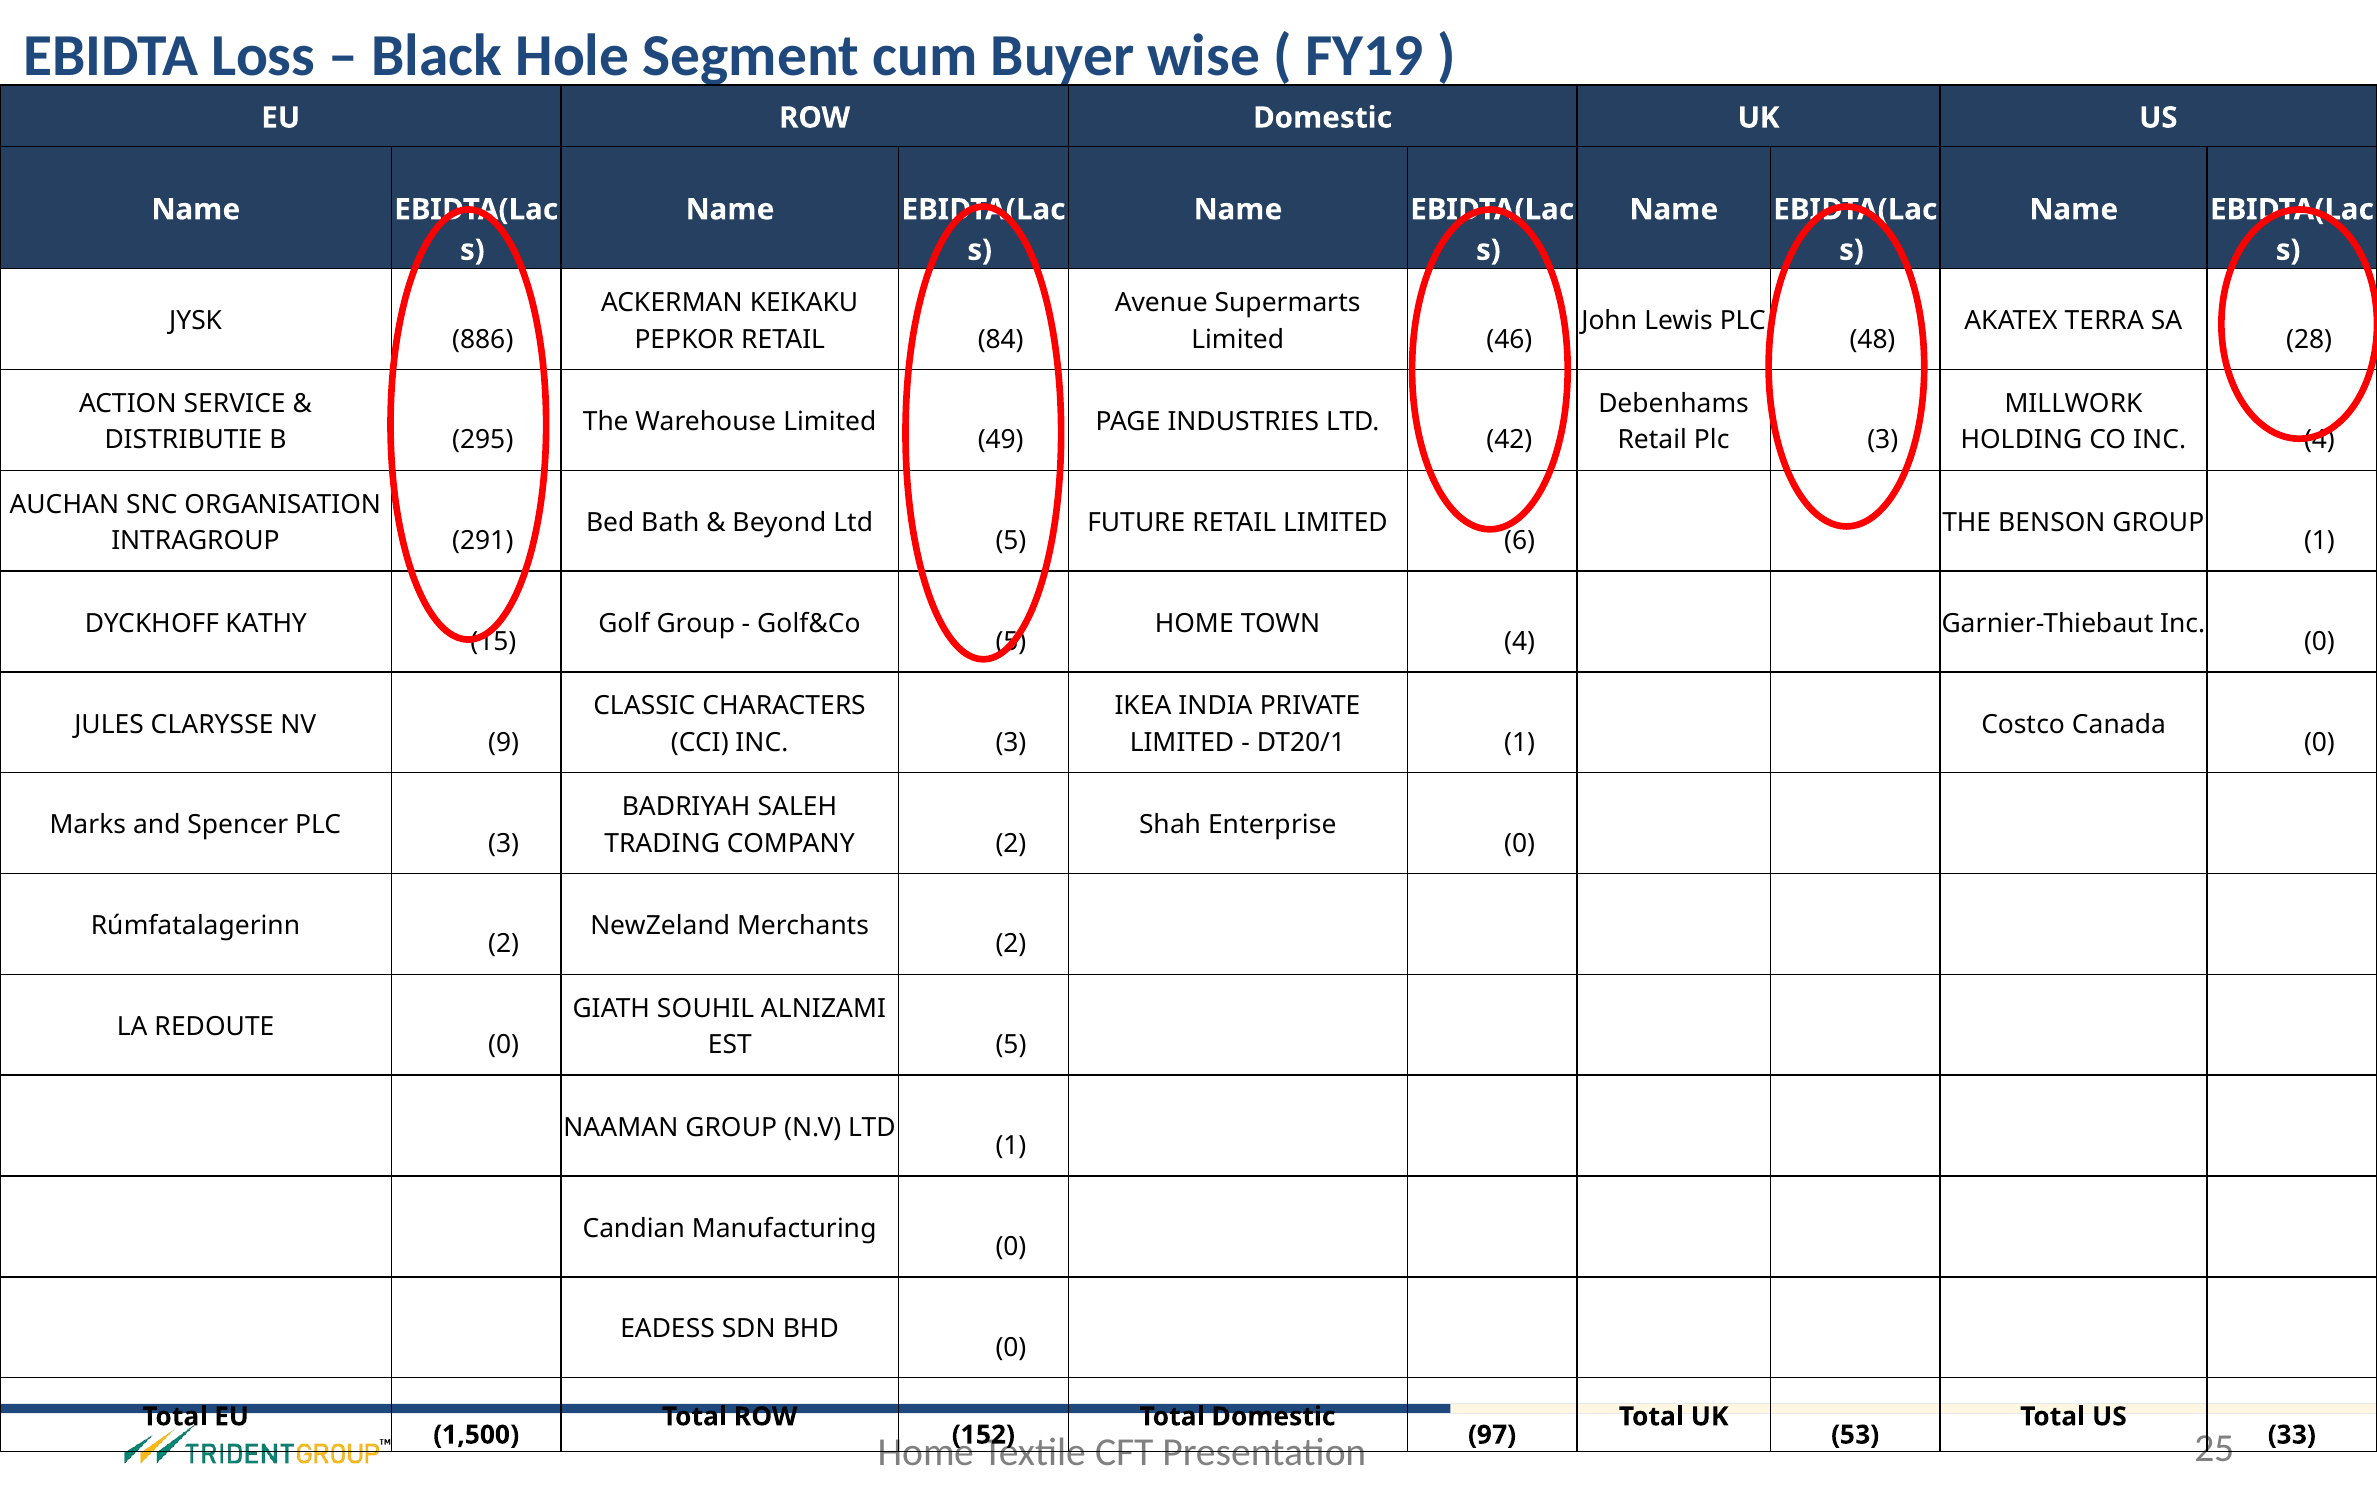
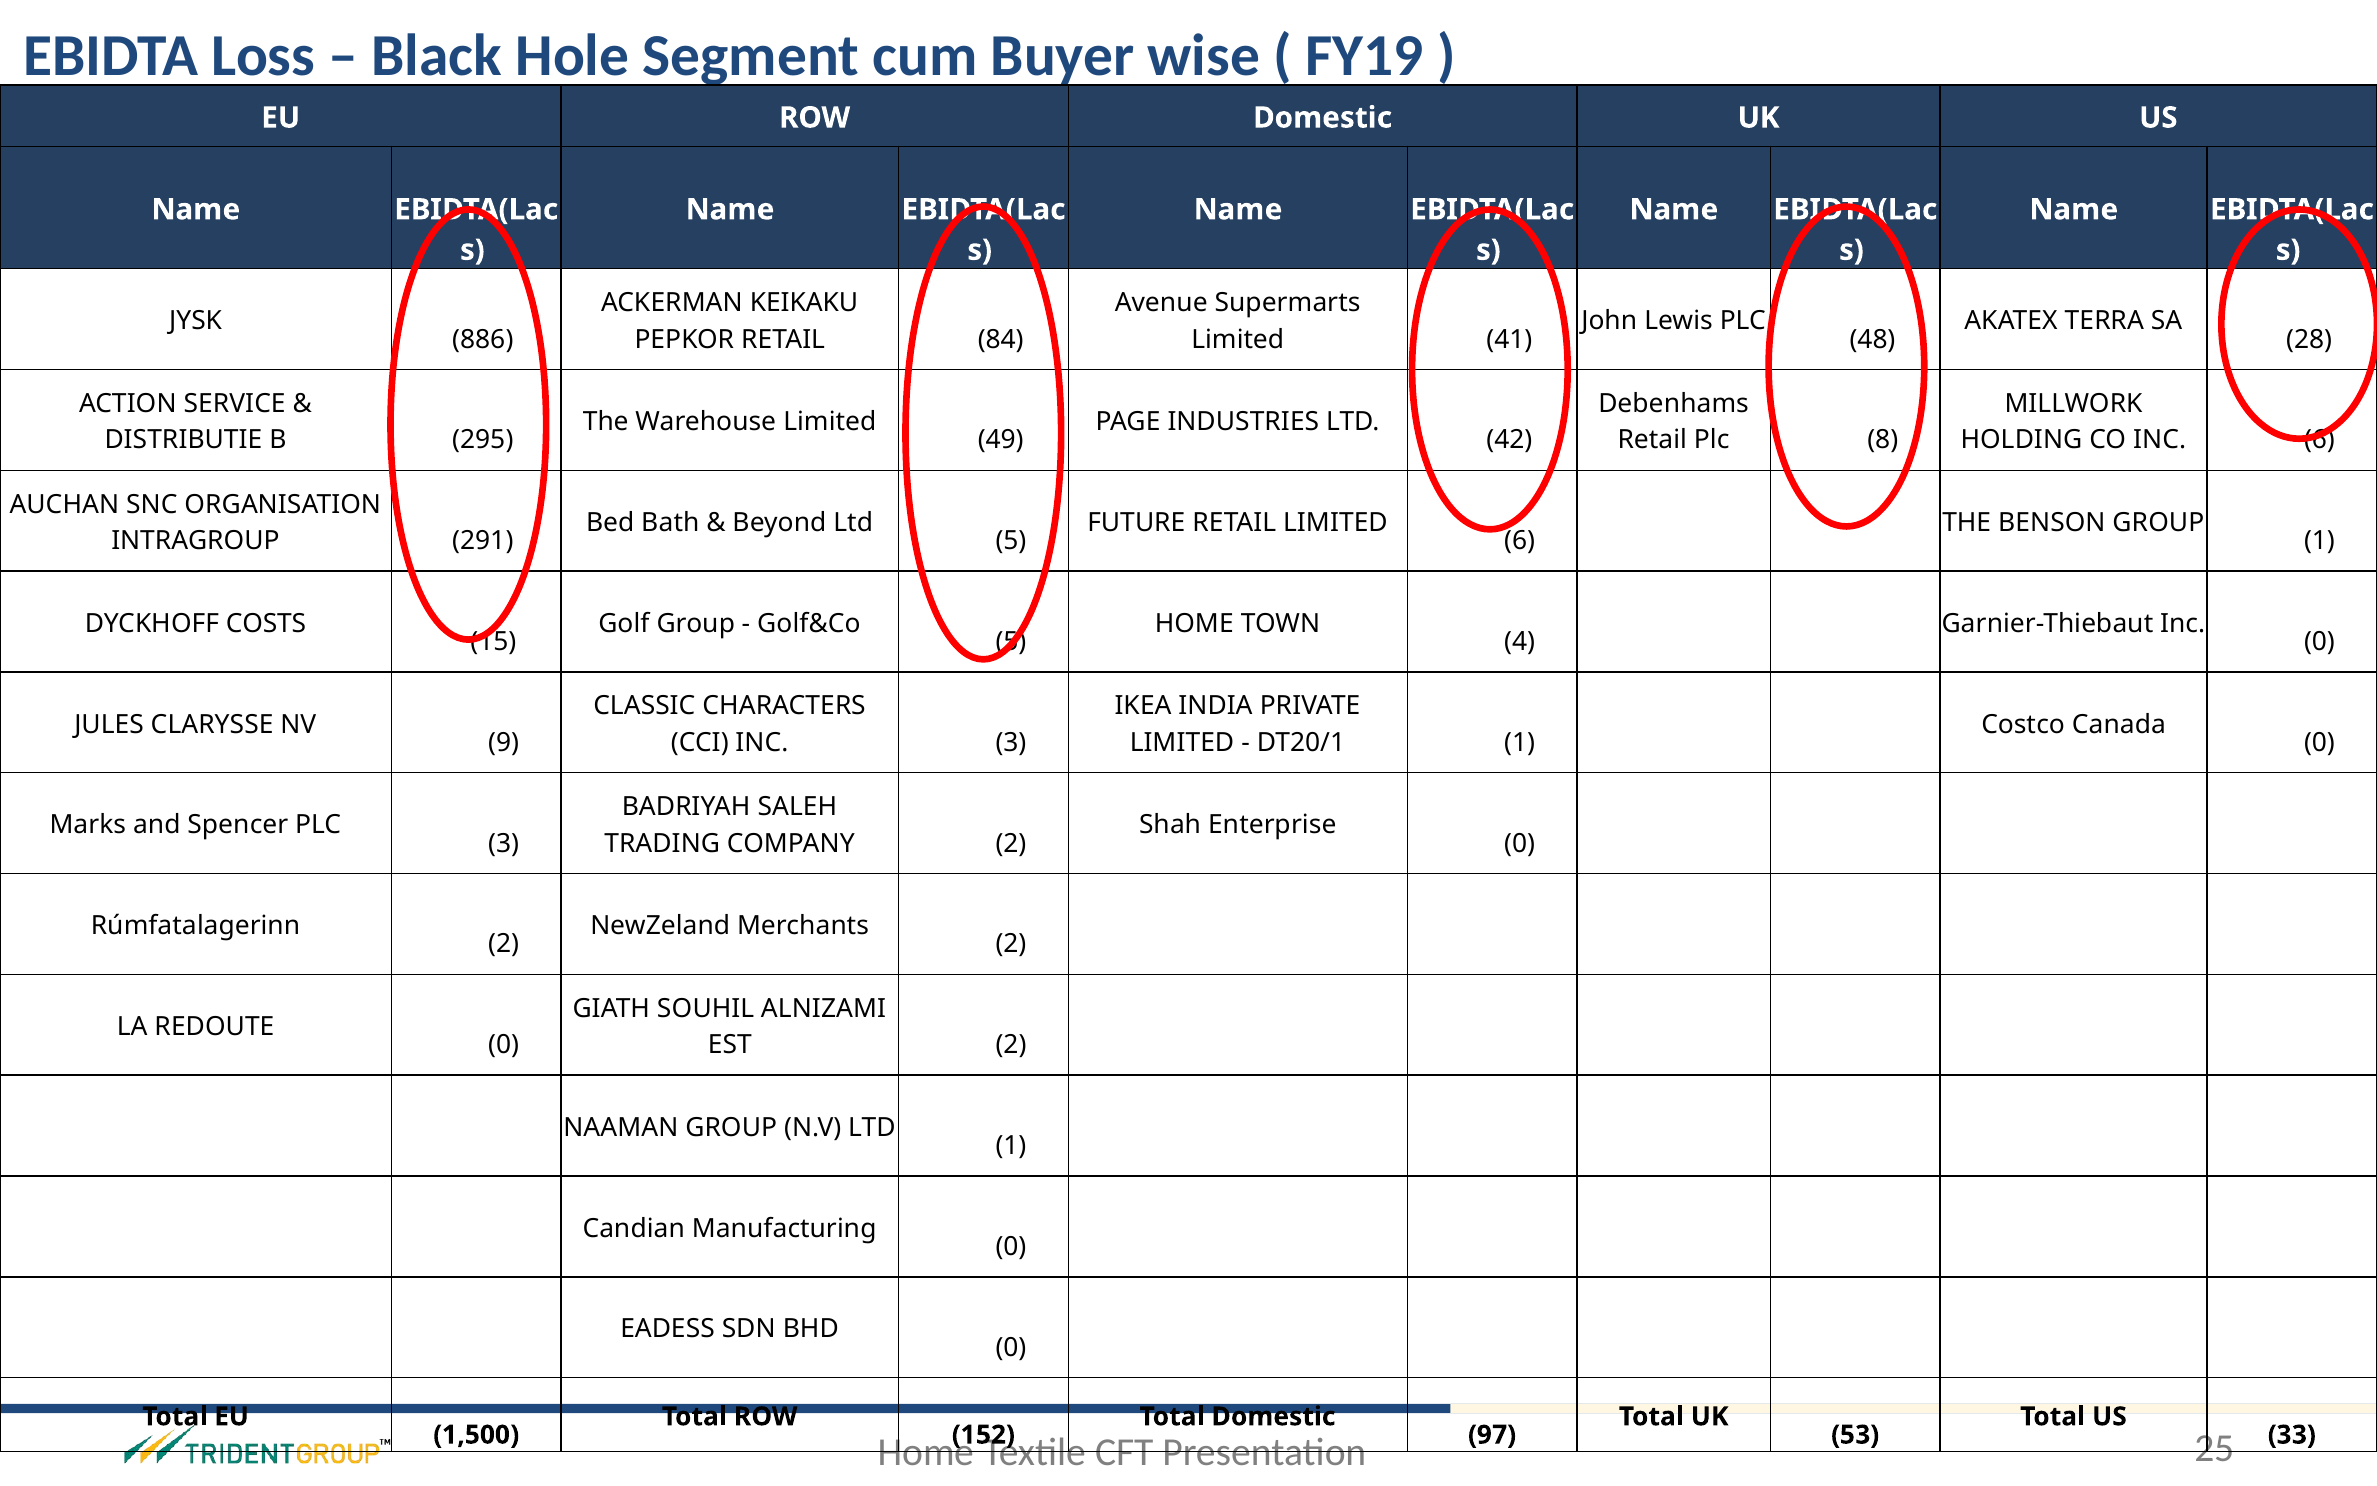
46: 46 -> 41
Retail Plc 3: 3 -> 8
INC 4: 4 -> 6
KATHY: KATHY -> COSTS
EST 5: 5 -> 2
